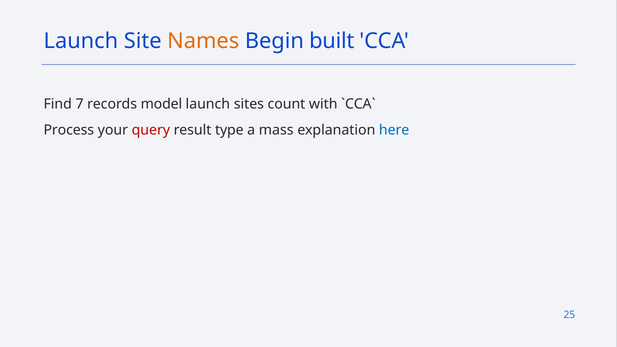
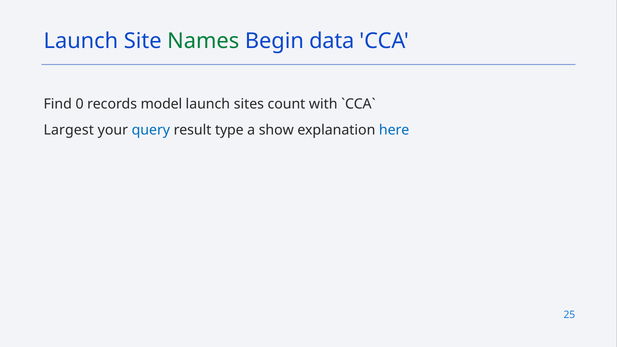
Names colour: orange -> green
built: built -> data
7: 7 -> 0
Process: Process -> Largest
query colour: red -> blue
mass: mass -> show
